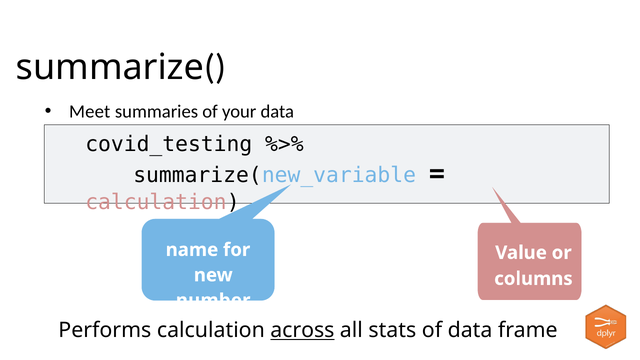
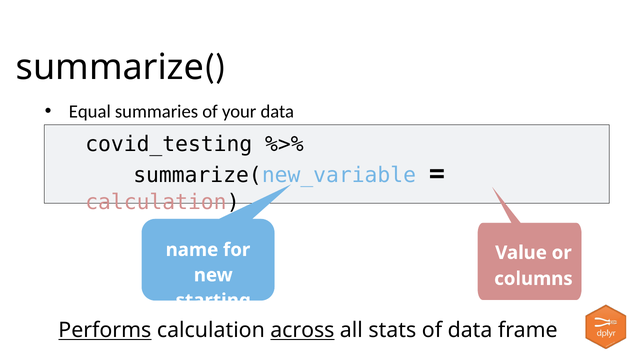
Meet: Meet -> Equal
number: number -> starting
Performs underline: none -> present
